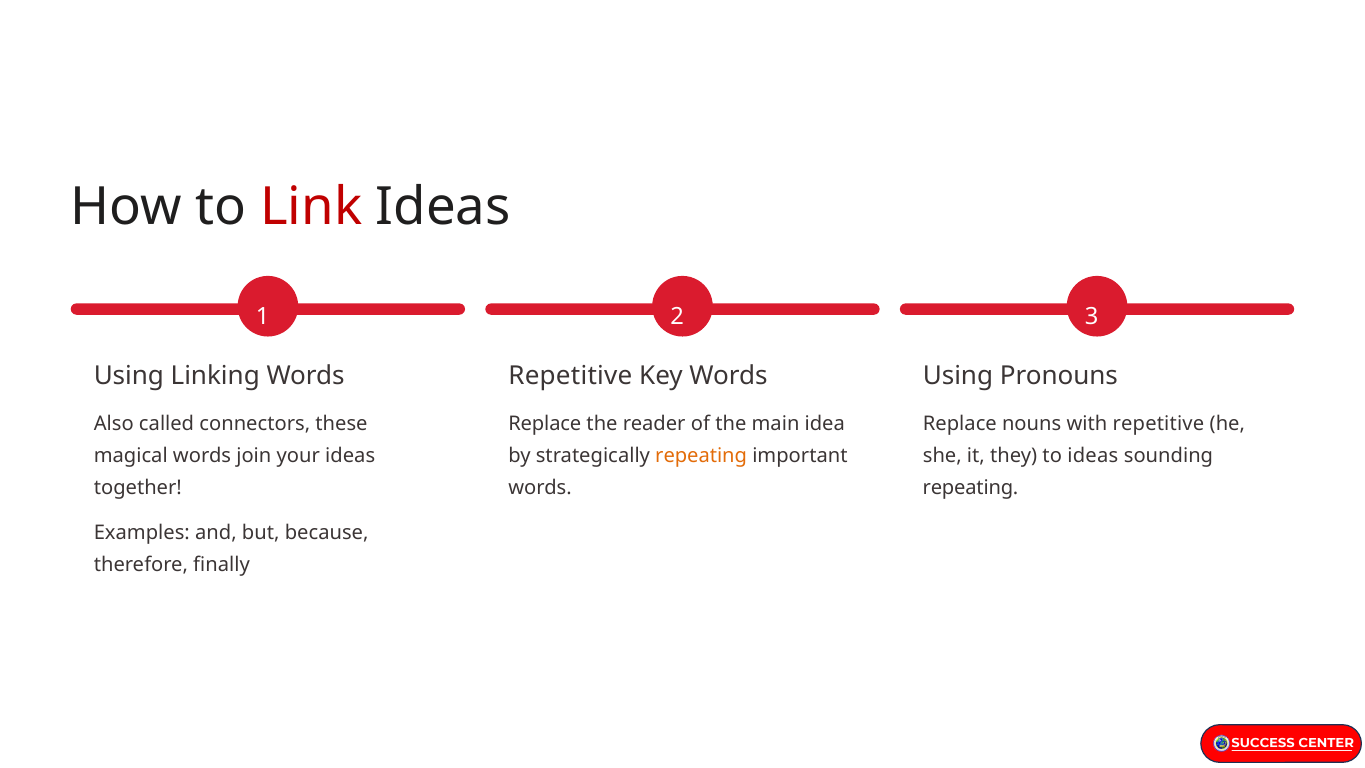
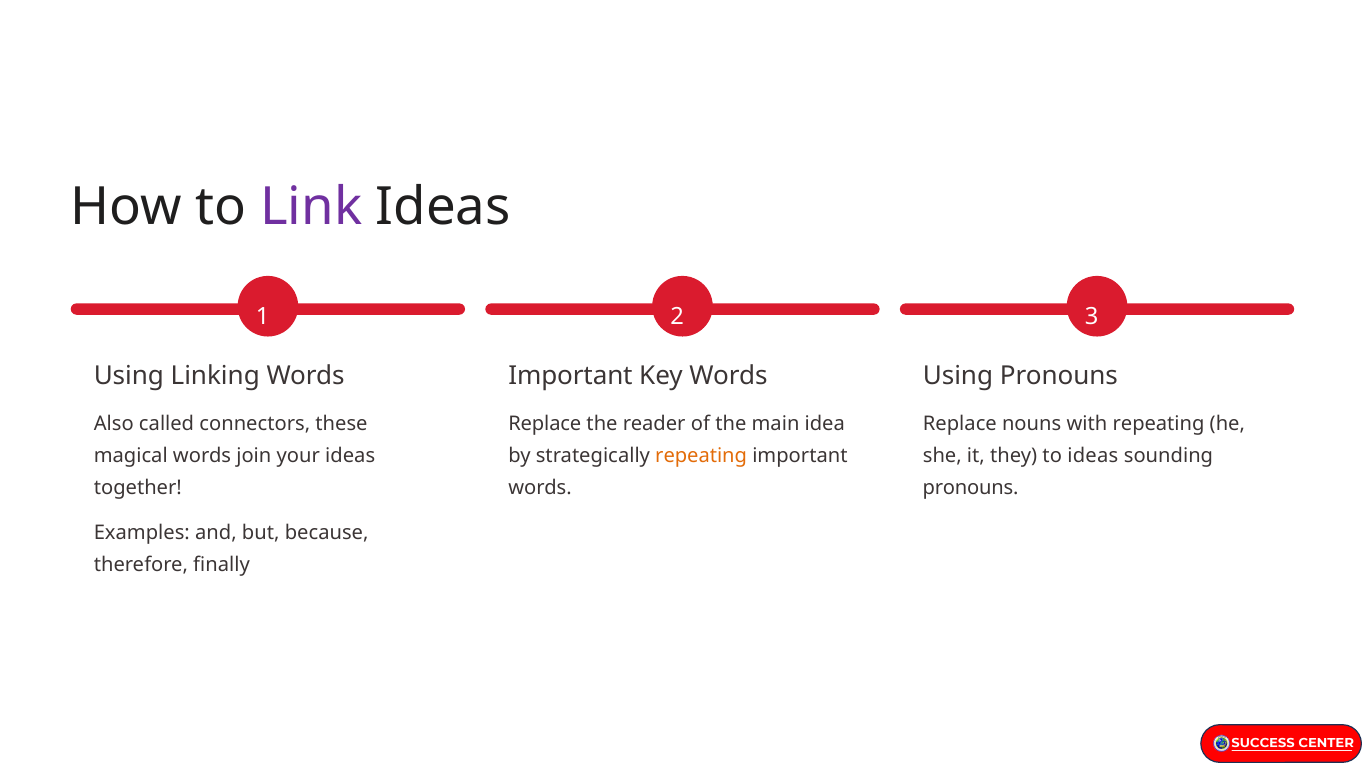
Link colour: red -> purple
Repetitive at (570, 376): Repetitive -> Important
with repetitive: repetitive -> repeating
repeating at (971, 487): repeating -> pronouns
